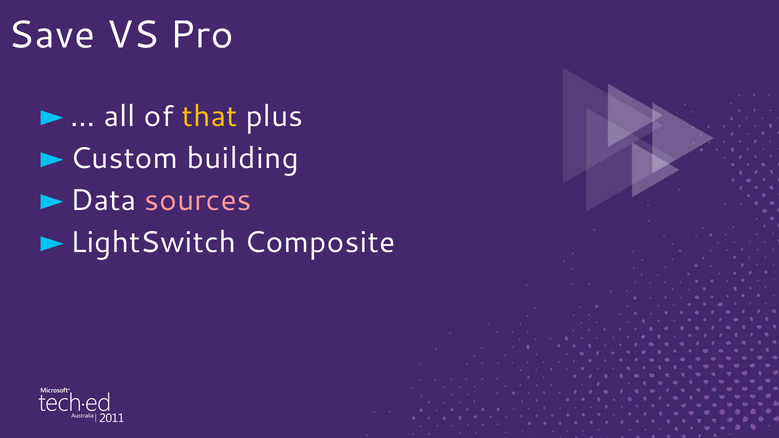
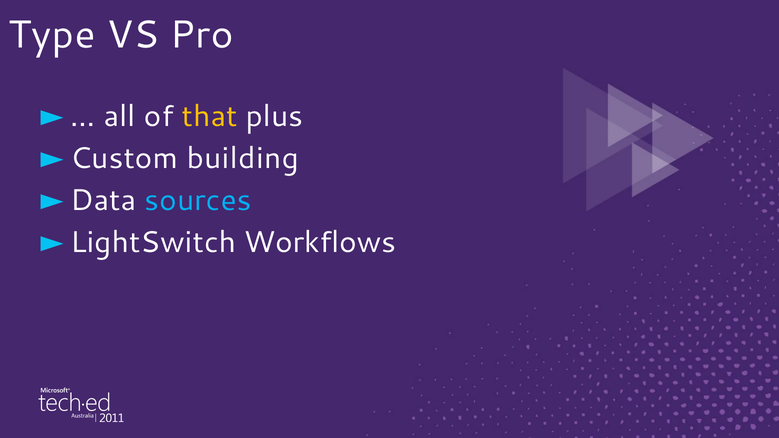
Save: Save -> Type
sources colour: pink -> light blue
Composite: Composite -> Workflows
